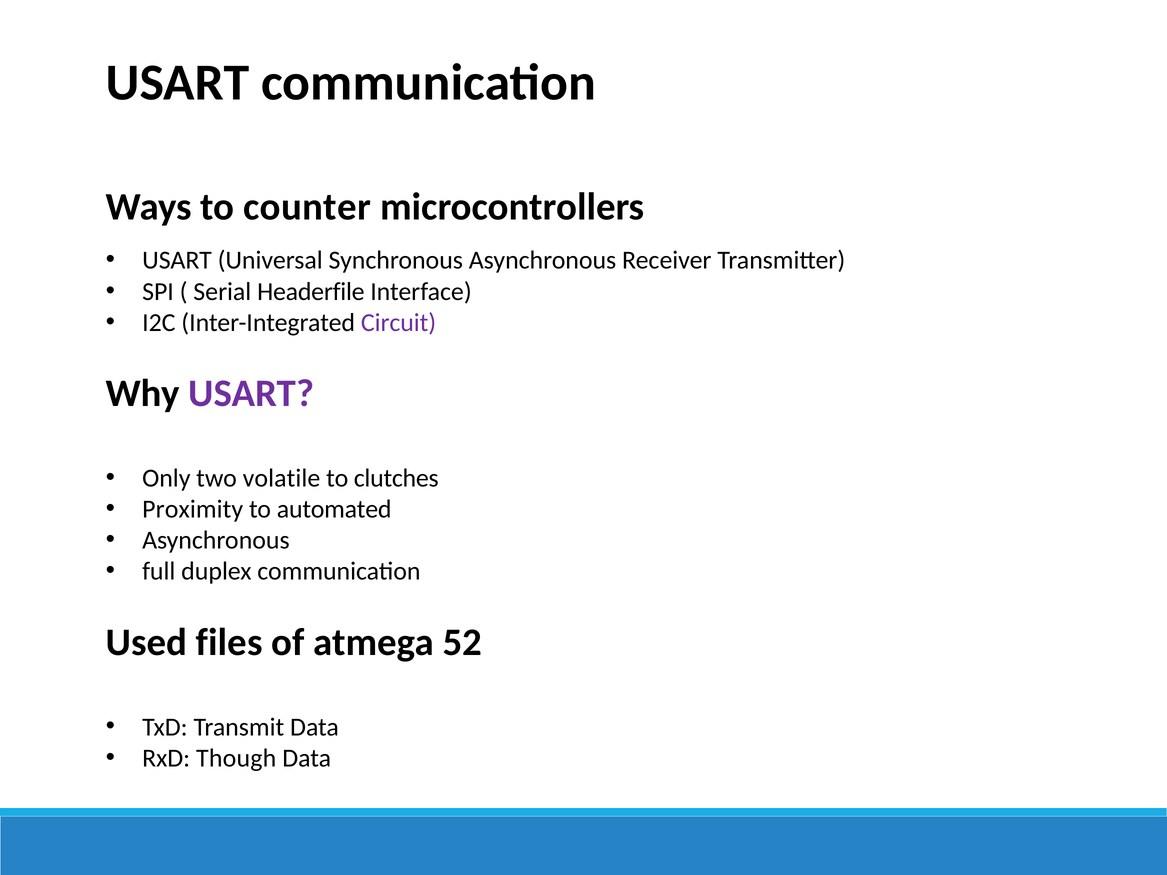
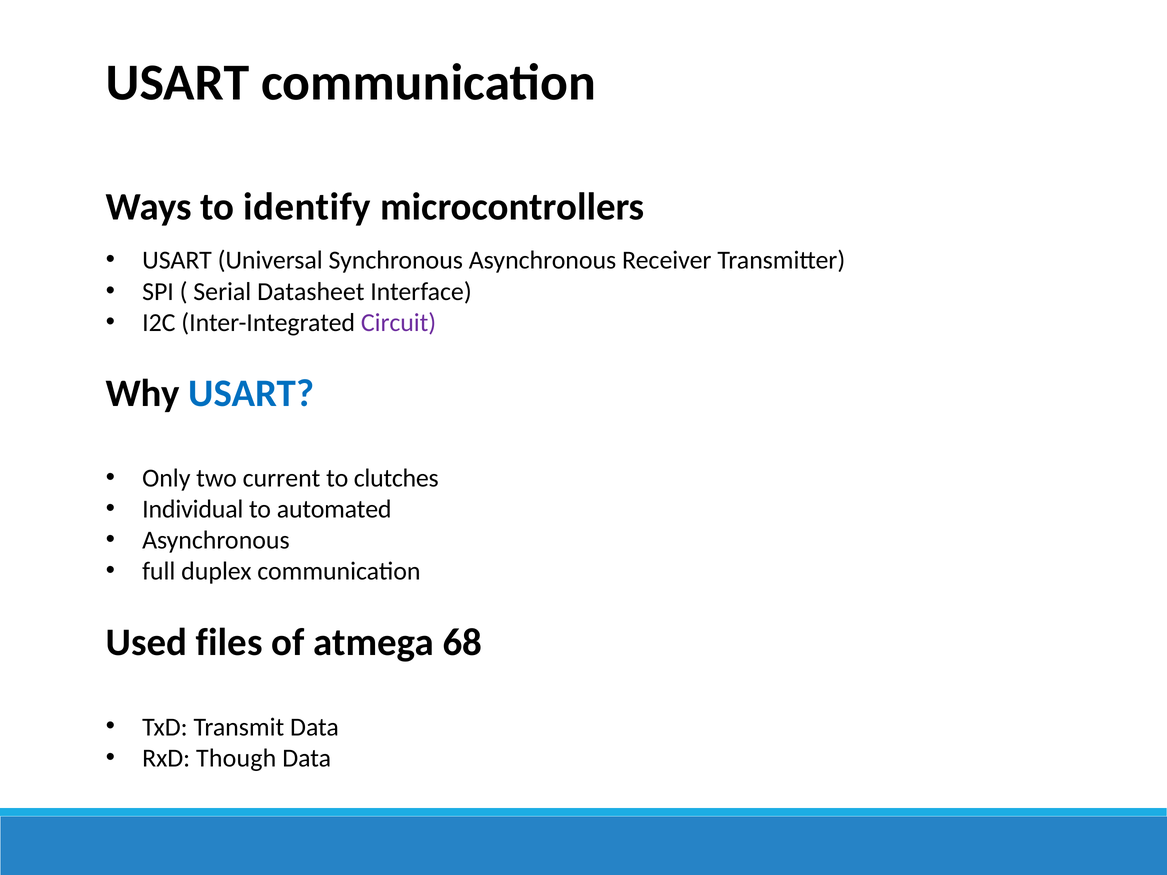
counter: counter -> identify
Headerfile: Headerfile -> Datasheet
USART at (251, 394) colour: purple -> blue
volatile: volatile -> current
Proximity: Proximity -> Individual
52: 52 -> 68
